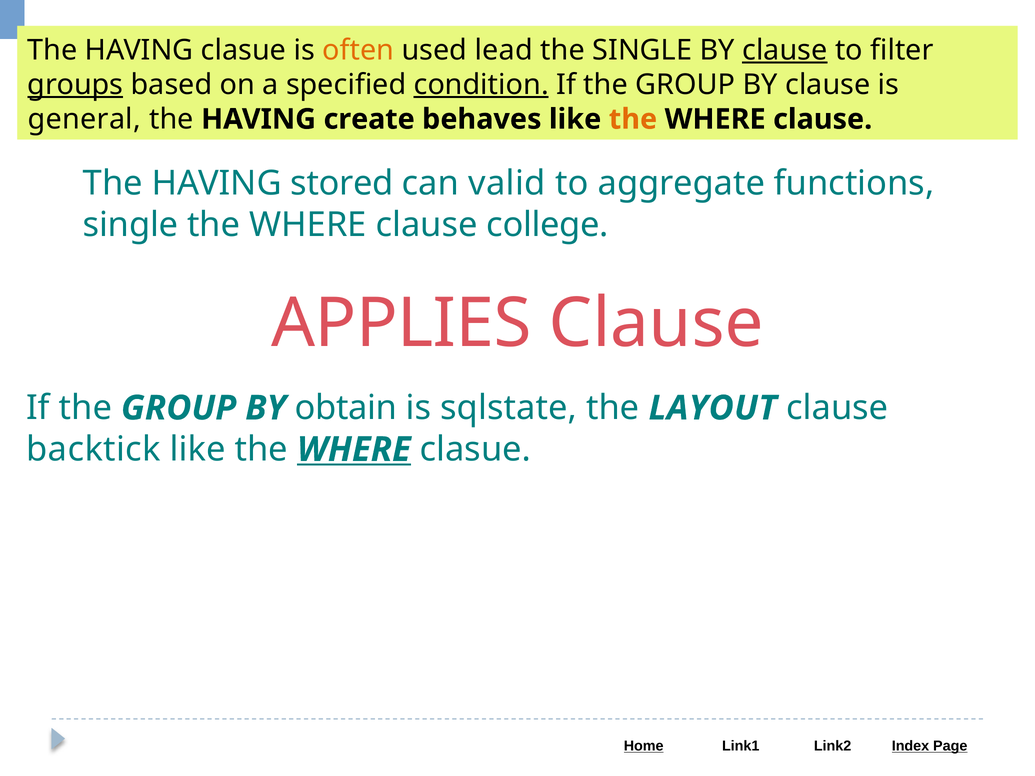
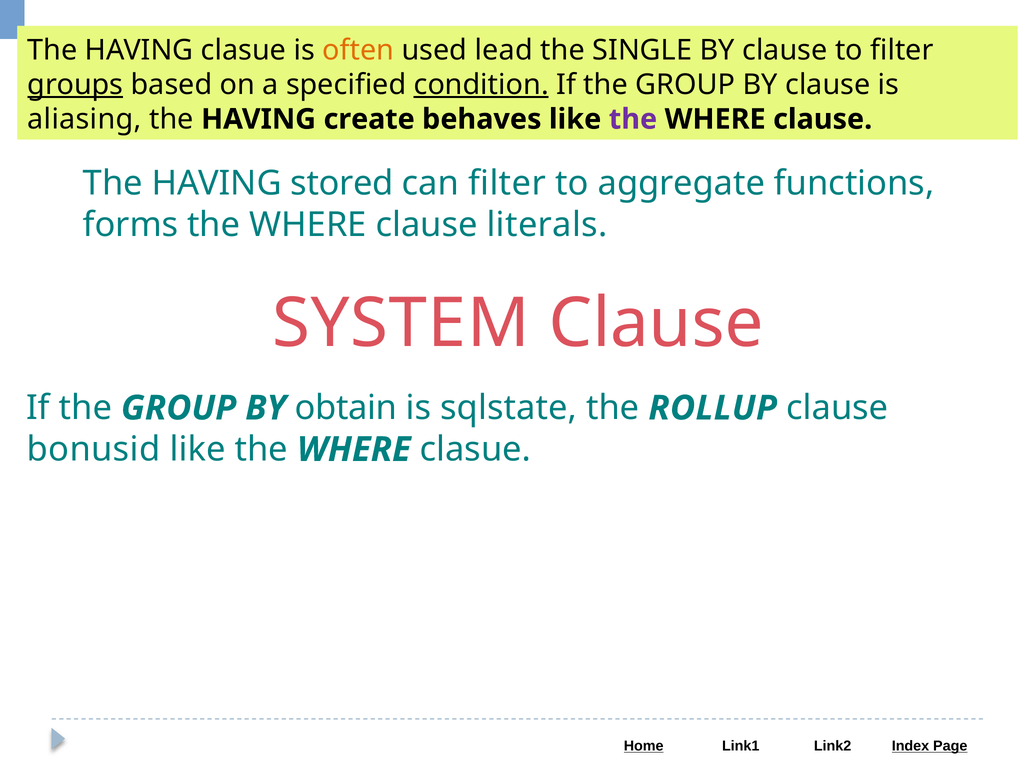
clause at (785, 50) underline: present -> none
general: general -> aliasing
the at (633, 119) colour: orange -> purple
can valid: valid -> filter
single at (131, 225): single -> forms
college: college -> literals
APPLIES: APPLIES -> SYSTEM
LAYOUT: LAYOUT -> ROLLUP
backtick: backtick -> bonusid
WHERE at (354, 450) underline: present -> none
